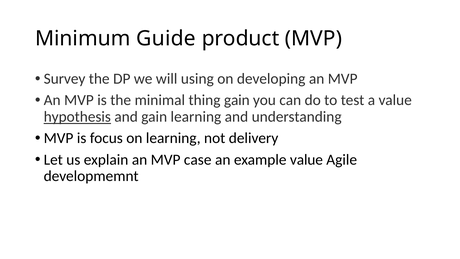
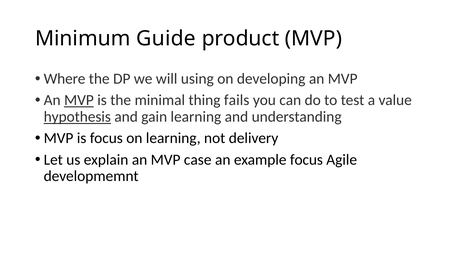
Survey: Survey -> Where
MVP at (79, 100) underline: none -> present
thing gain: gain -> fails
example value: value -> focus
